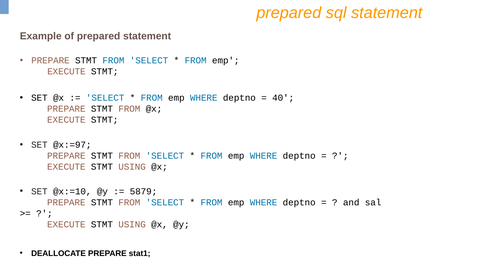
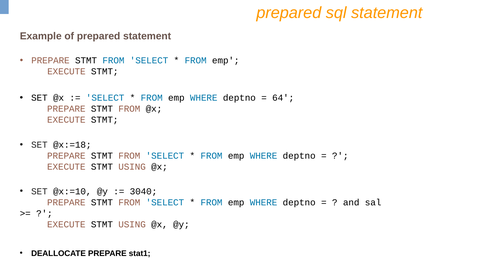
40: 40 -> 64
@x:=97: @x:=97 -> @x:=18
5879: 5879 -> 3040
